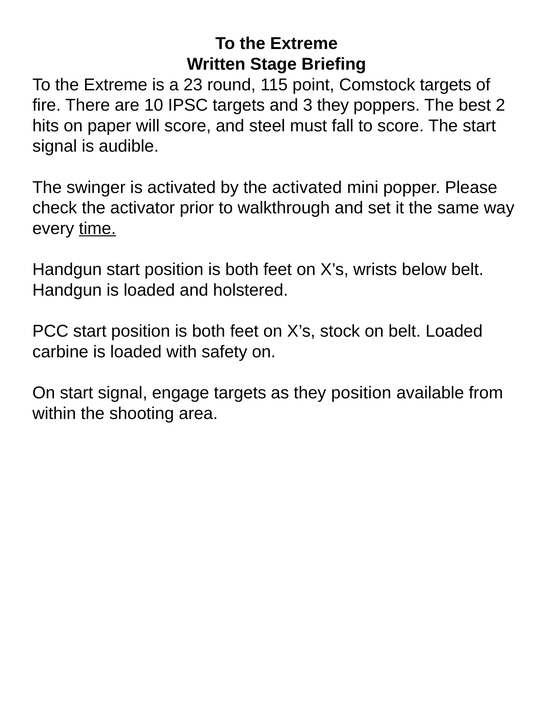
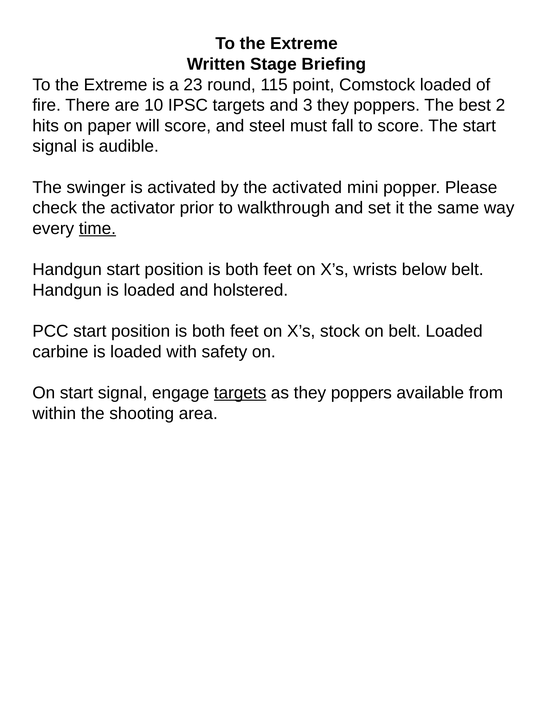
Comstock targets: targets -> loaded
targets at (240, 393) underline: none -> present
as they position: position -> poppers
